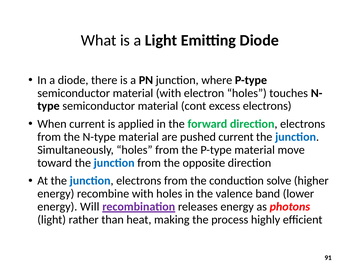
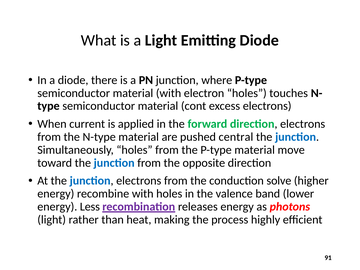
pushed current: current -> central
Will: Will -> Less
